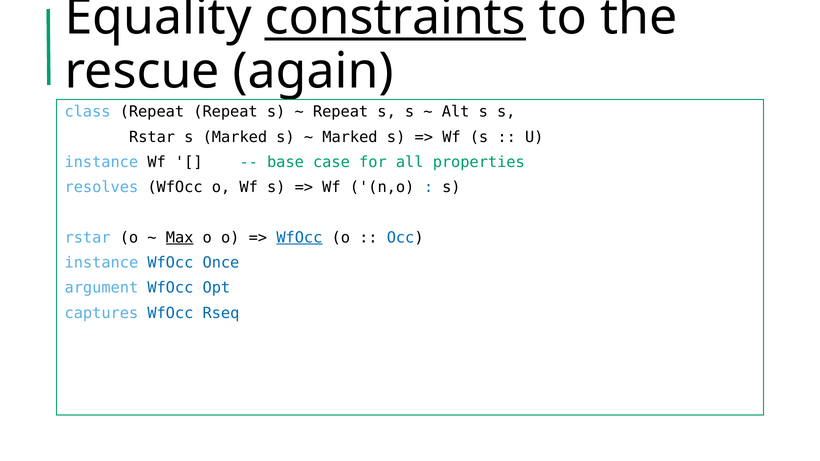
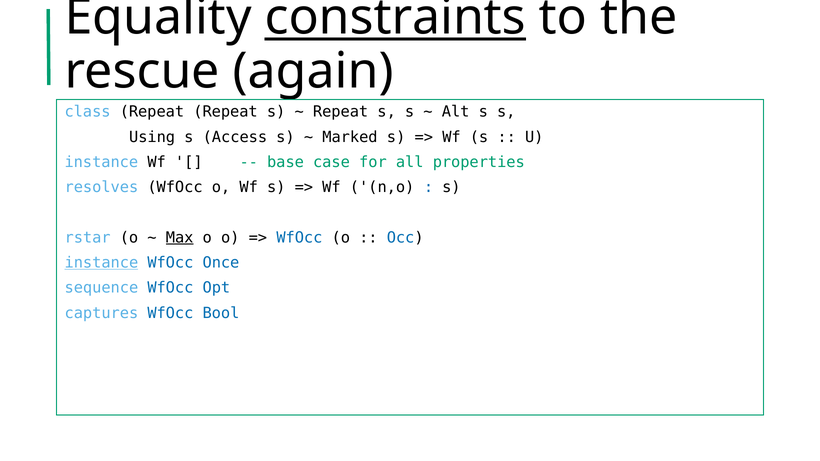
Rstar at (152, 137): Rstar -> Using
s Marked: Marked -> Access
WfOcc at (299, 238) underline: present -> none
instance at (101, 263) underline: none -> present
argument: argument -> sequence
Rseq: Rseq -> Bool
